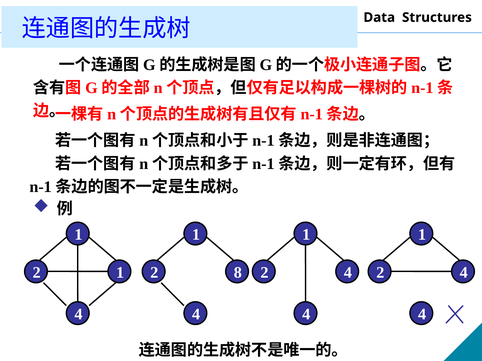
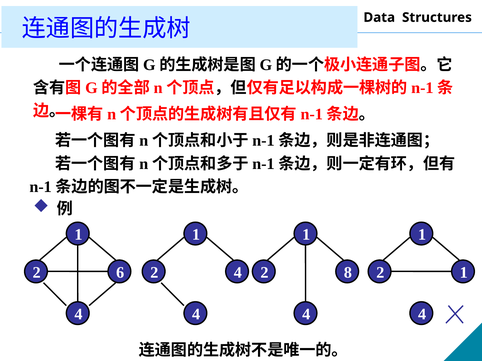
2 1: 1 -> 6
2 8: 8 -> 4
4 at (348, 273): 4 -> 8
4 at (464, 273): 4 -> 1
